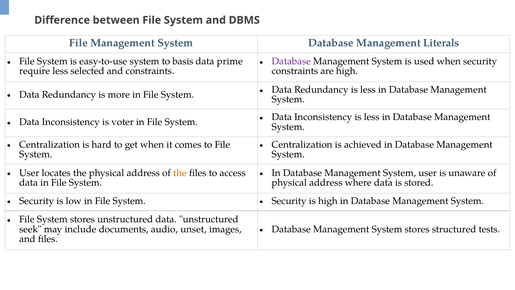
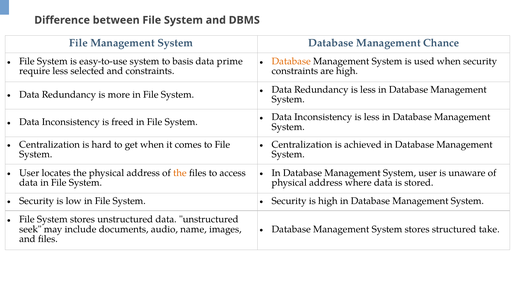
Literals: Literals -> Chance
Database at (291, 61) colour: purple -> orange
voter: voter -> freed
tests: tests -> take
unset: unset -> name
